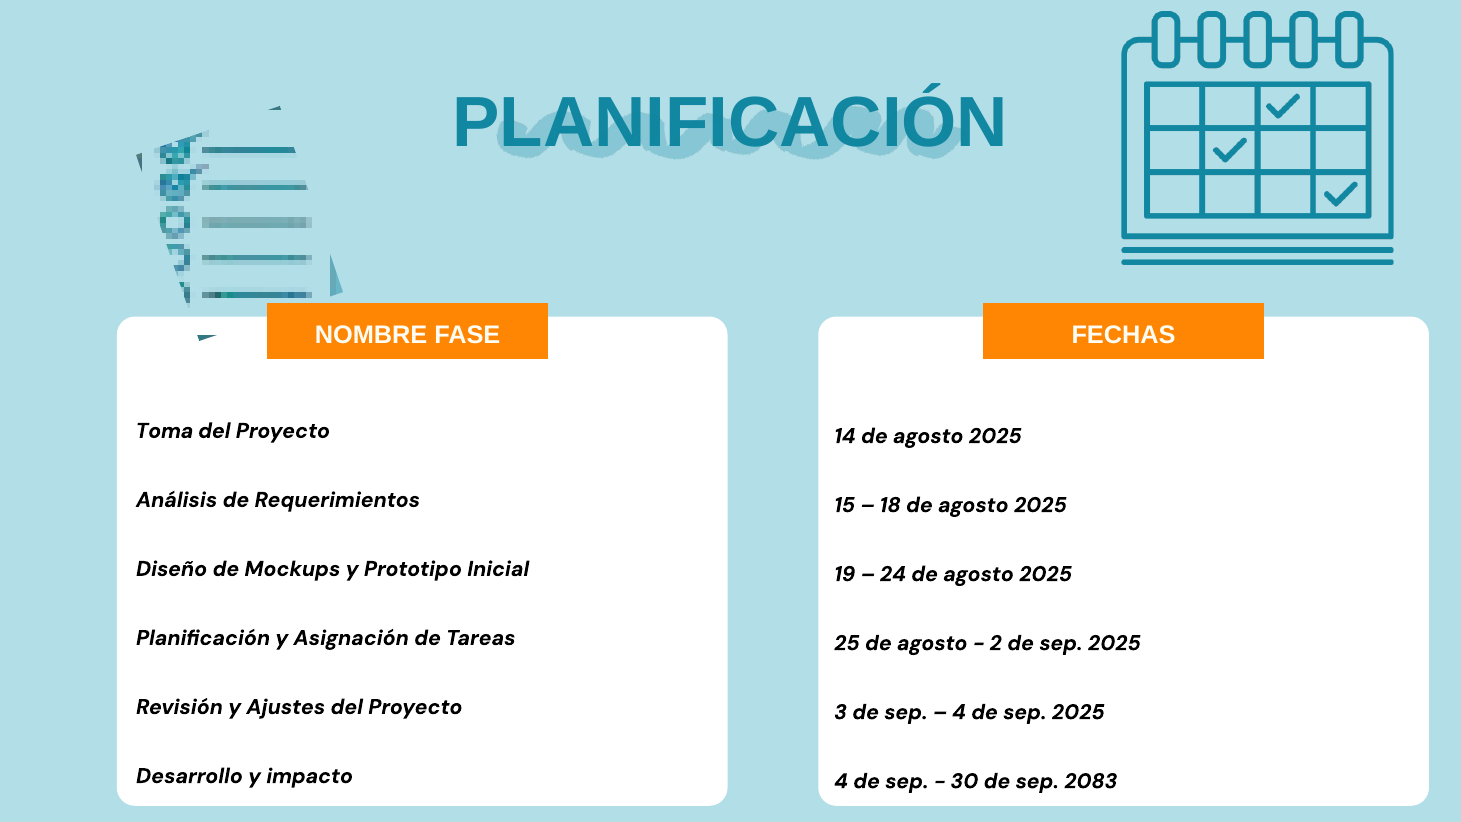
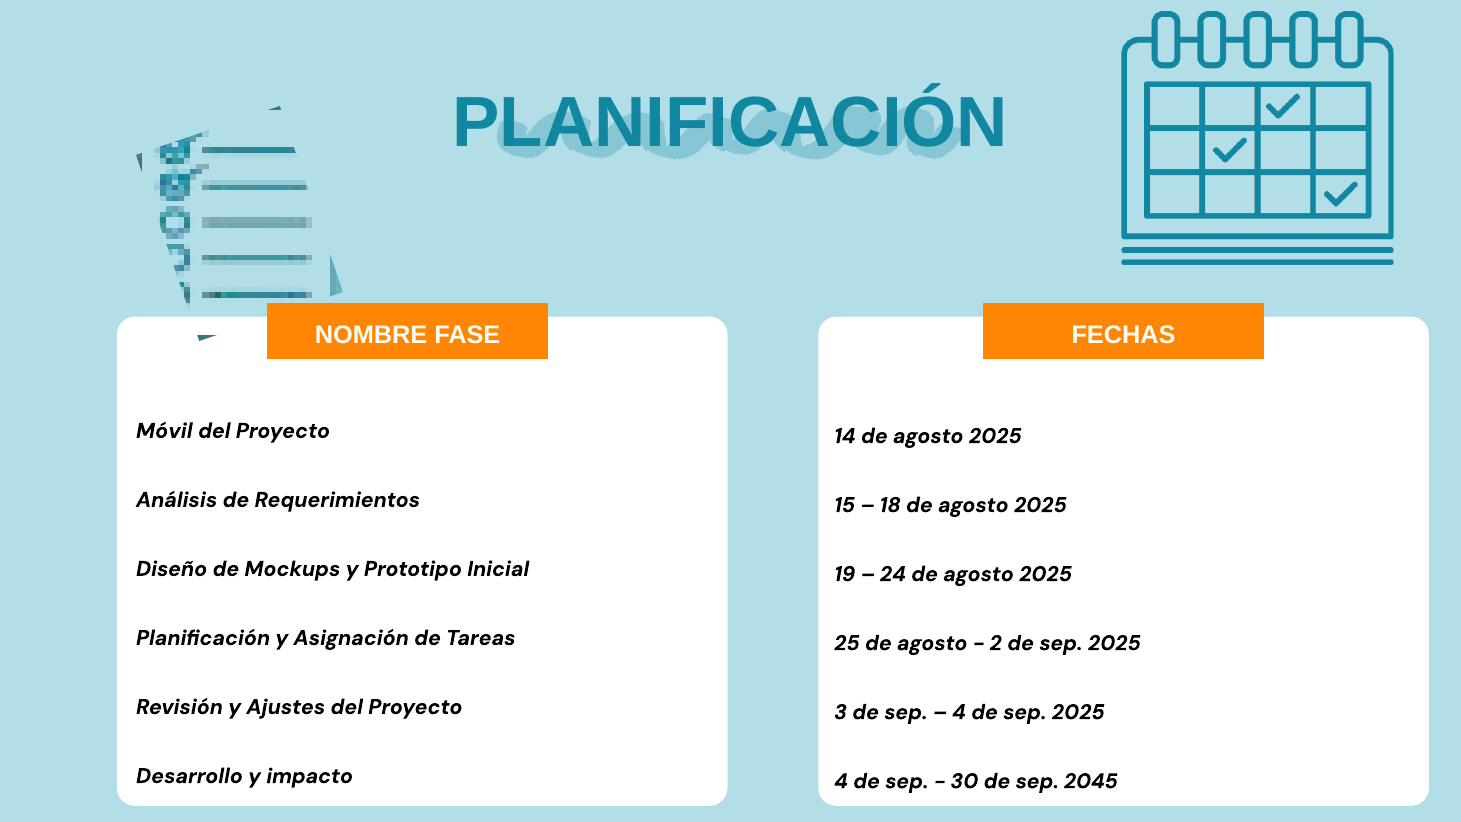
Toma: Toma -> Móvil
2083: 2083 -> 2045
